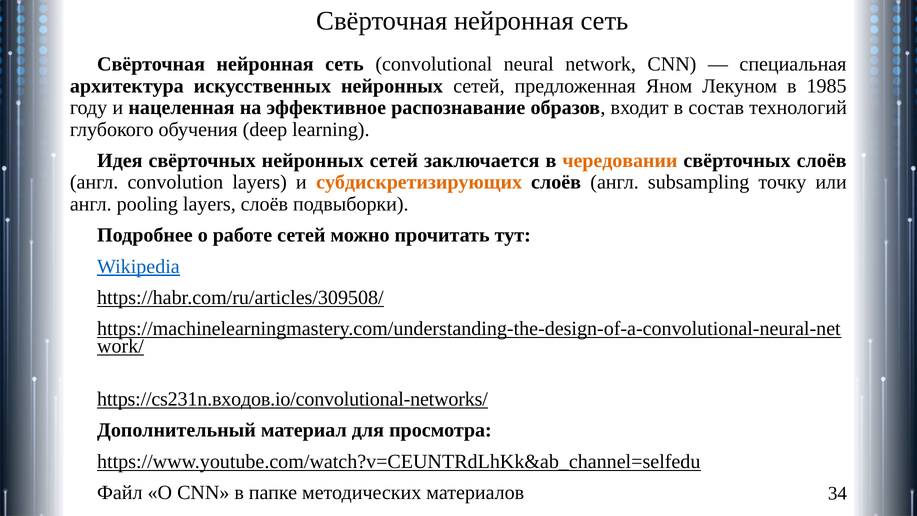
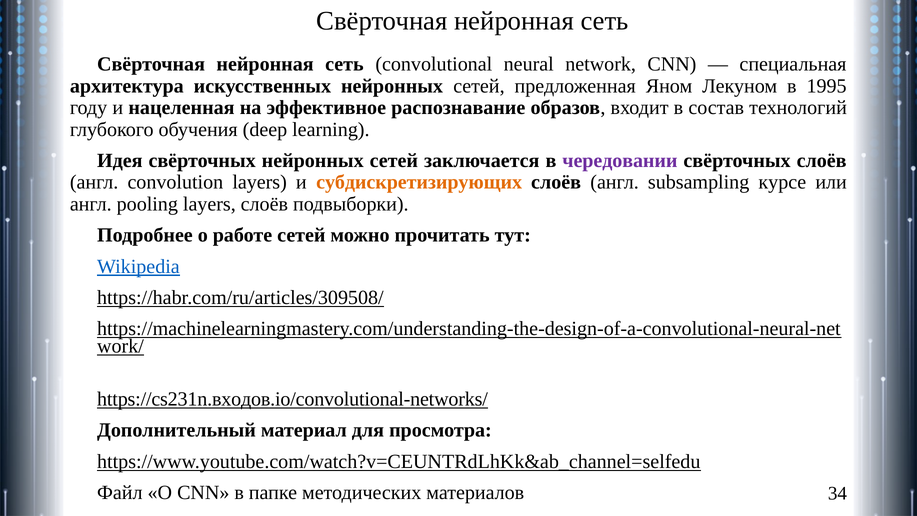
1985: 1985 -> 1995
чередовании colour: orange -> purple
точку: точку -> курсе
